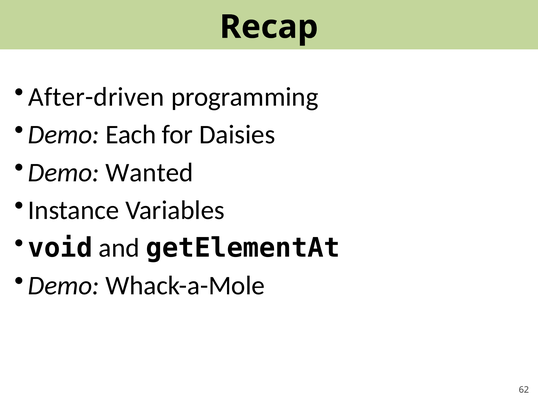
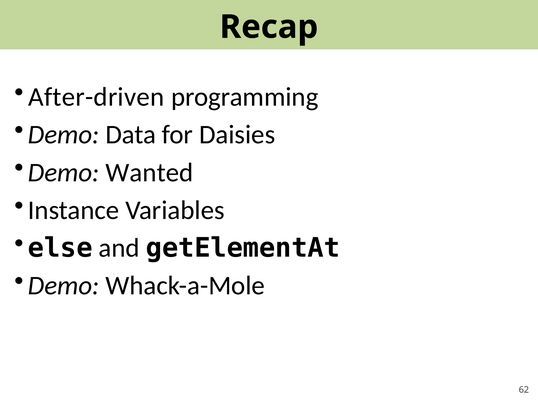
Each: Each -> Data
void: void -> else
